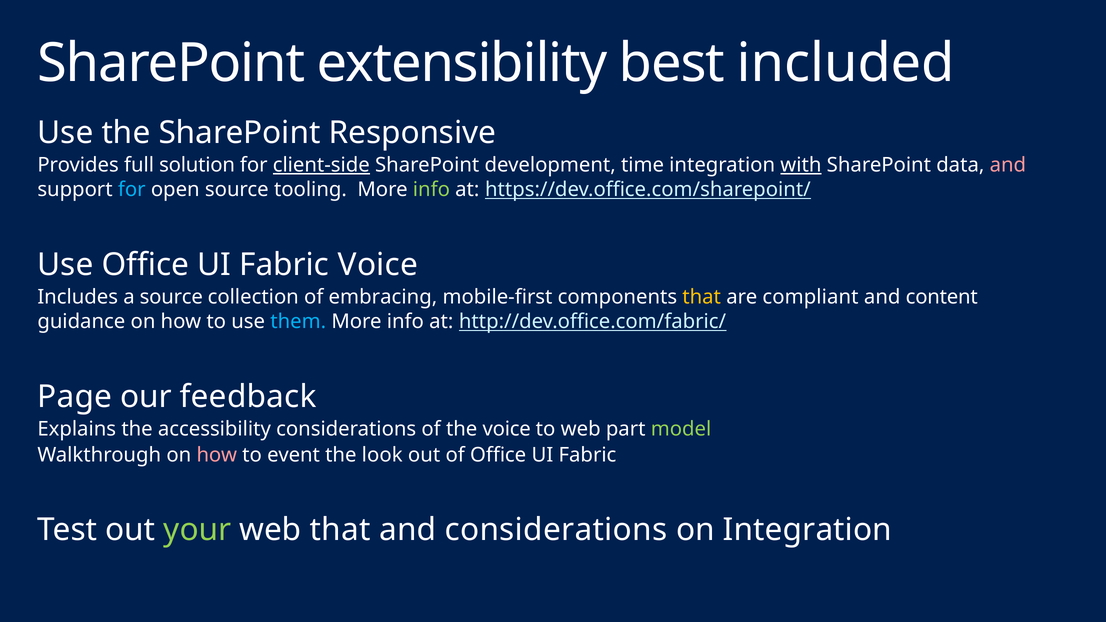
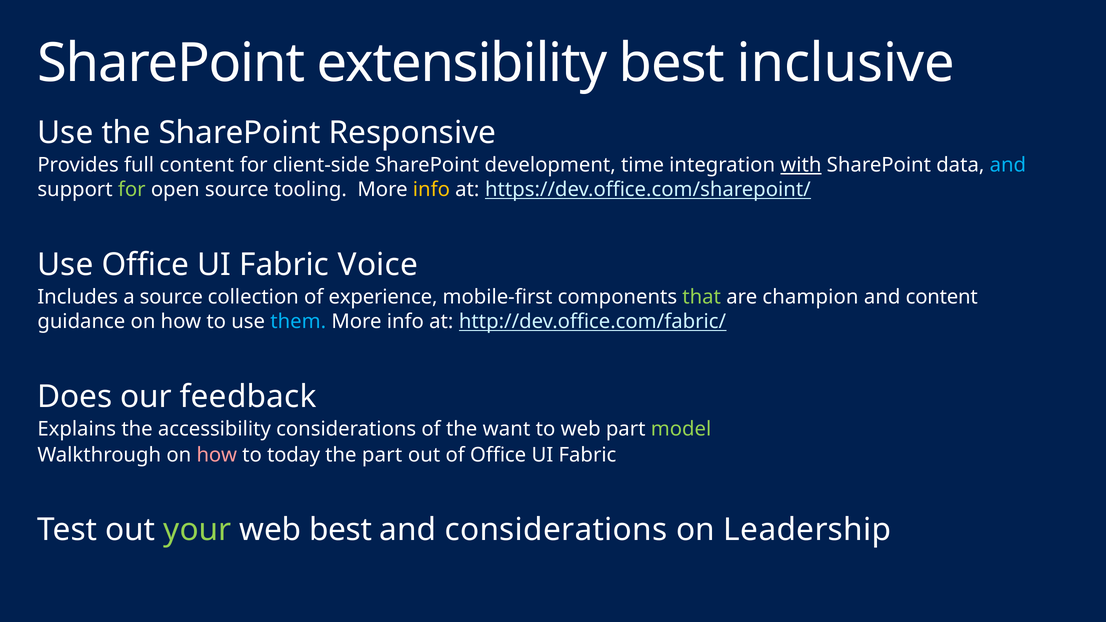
included: included -> inclusive
full solution: solution -> content
client-side underline: present -> none
and at (1008, 165) colour: pink -> light blue
for at (132, 189) colour: light blue -> light green
info at (431, 189) colour: light green -> yellow
embracing: embracing -> experience
that at (702, 297) colour: yellow -> light green
compliant: compliant -> champion
Page: Page -> Does
the voice: voice -> want
event: event -> today
the look: look -> part
web that: that -> best
on Integration: Integration -> Leadership
